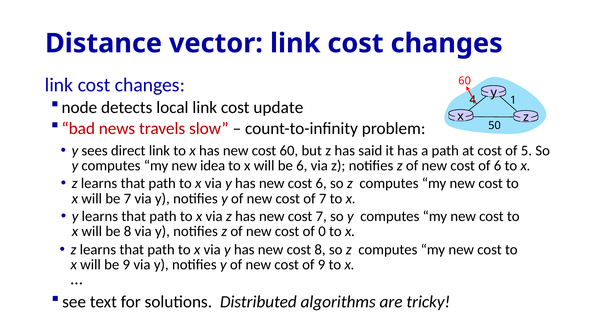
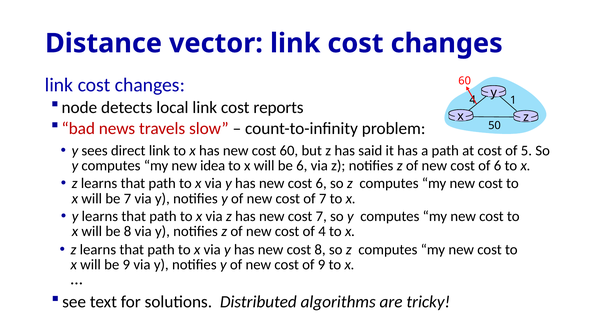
update: update -> reports
of 0: 0 -> 4
